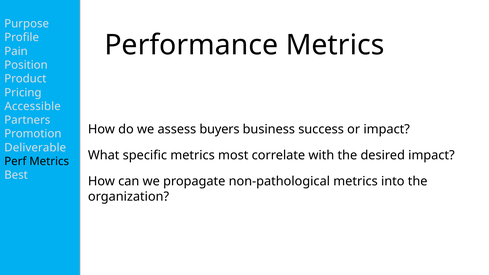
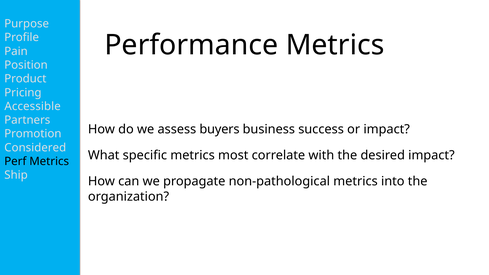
Deliverable: Deliverable -> Considered
Best: Best -> Ship
